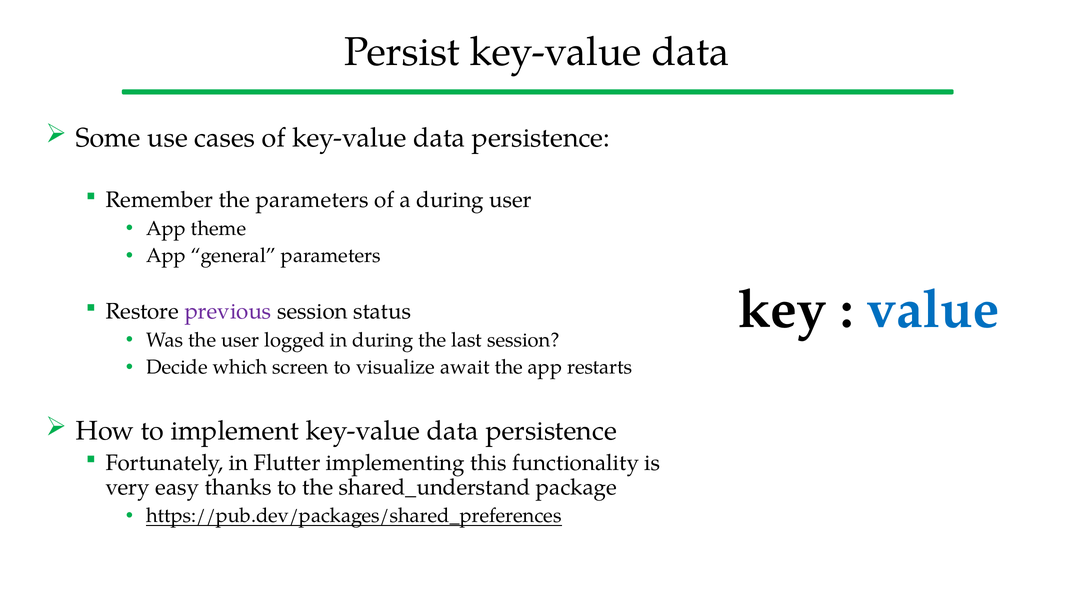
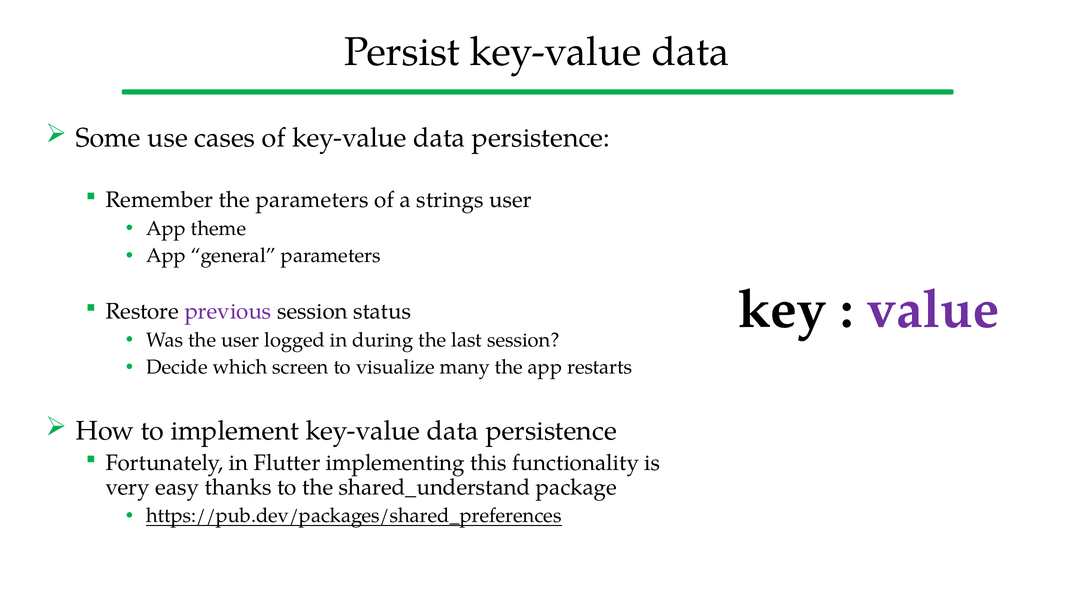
a during: during -> strings
value colour: blue -> purple
await: await -> many
